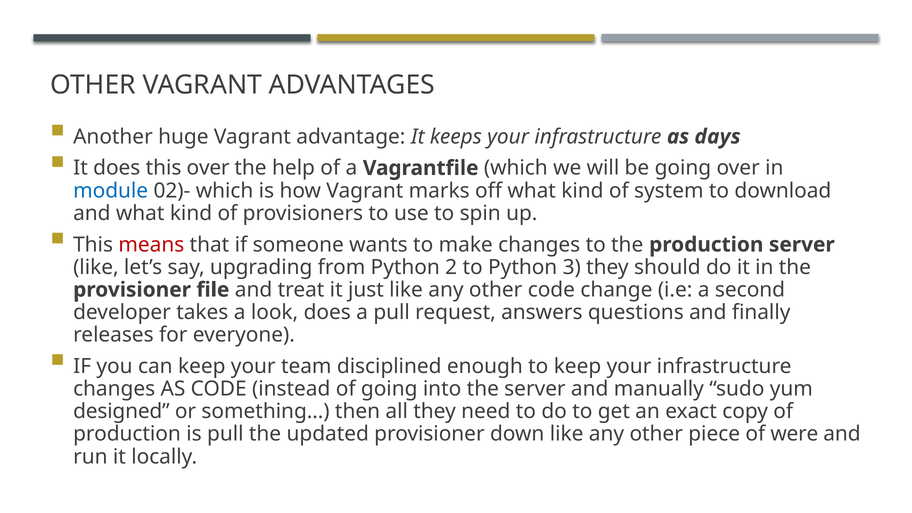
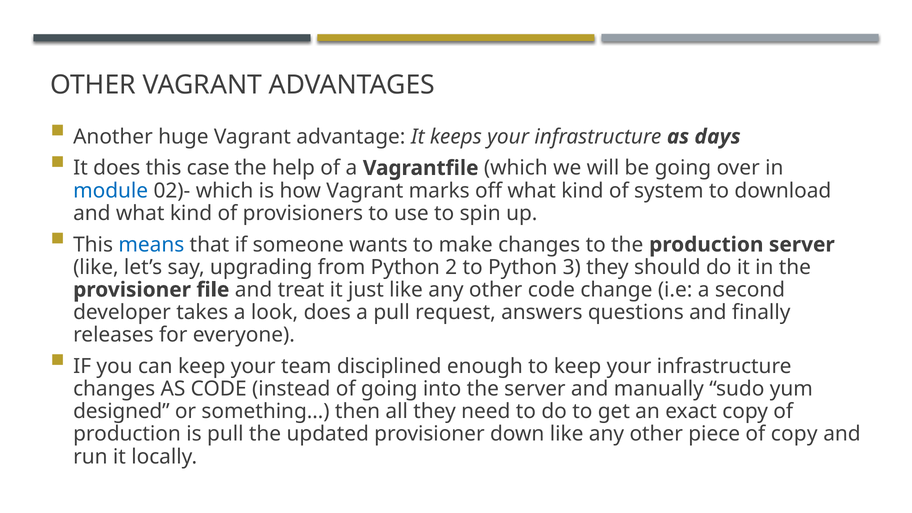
this over: over -> case
means colour: red -> blue
of were: were -> copy
